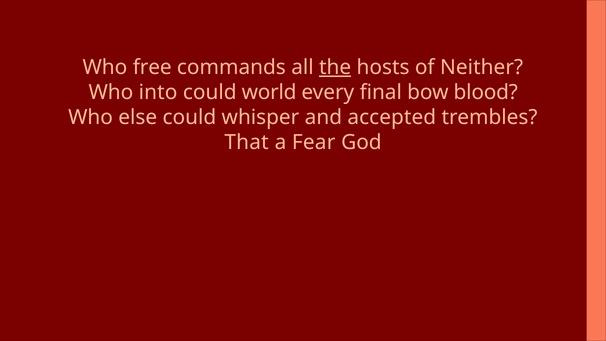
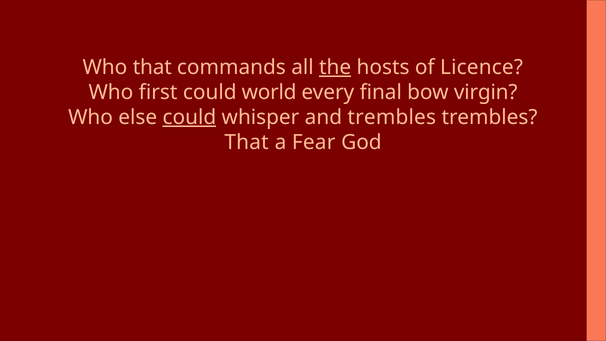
Who free: free -> that
Neither: Neither -> Licence
into: into -> first
blood: blood -> virgin
could at (189, 117) underline: none -> present
and accepted: accepted -> trembles
